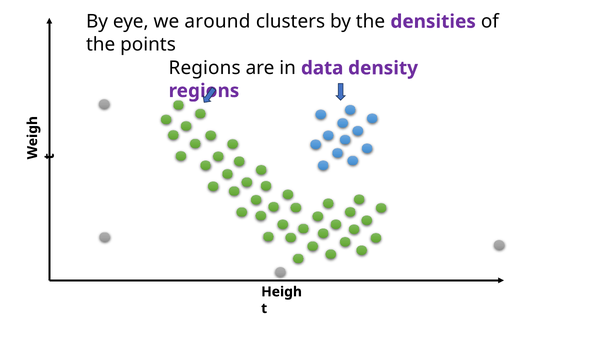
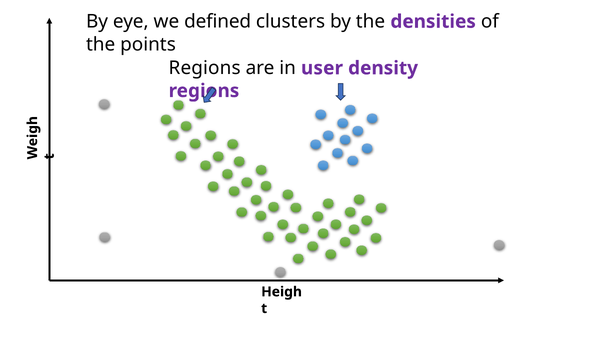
around: around -> defined
data: data -> user
